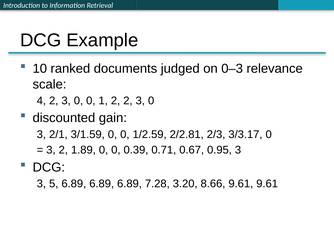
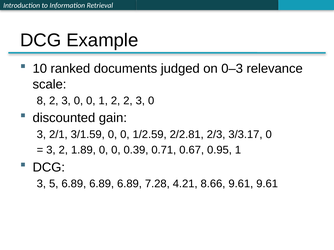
4: 4 -> 8
0.95 3: 3 -> 1
3.20: 3.20 -> 4.21
